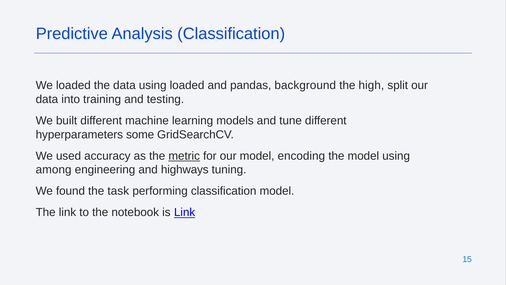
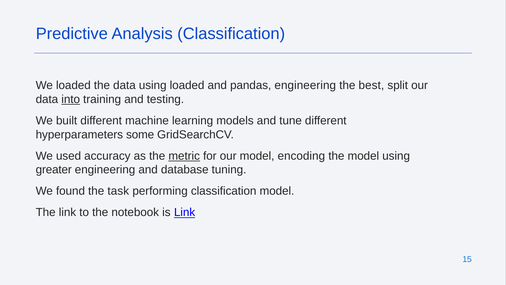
pandas background: background -> engineering
high: high -> best
into underline: none -> present
among: among -> greater
highways: highways -> database
